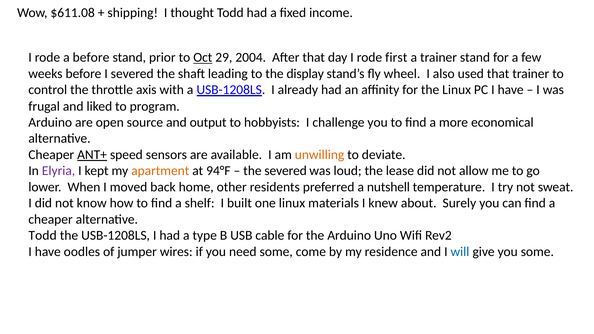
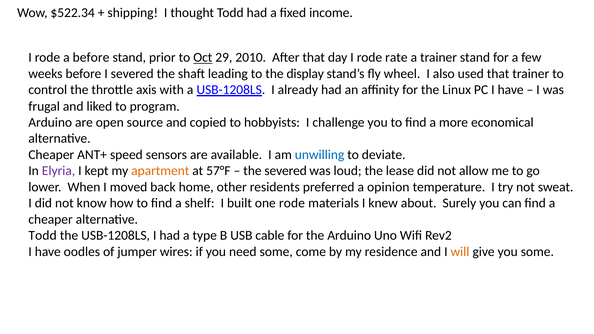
$611.08: $611.08 -> $522.34
2004: 2004 -> 2010
first: first -> rate
output: output -> copied
ANT+ underline: present -> none
unwilling colour: orange -> blue
94°F: 94°F -> 57°F
nutshell: nutshell -> opinion
one linux: linux -> rode
will colour: blue -> orange
